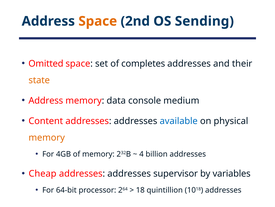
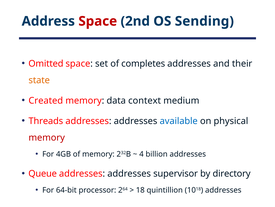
Space at (98, 21) colour: orange -> red
Address at (46, 100): Address -> Created
console: console -> context
Content: Content -> Threads
memory at (47, 137) colour: orange -> red
Cheap: Cheap -> Queue
variables: variables -> directory
